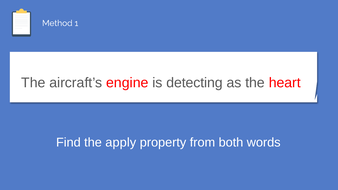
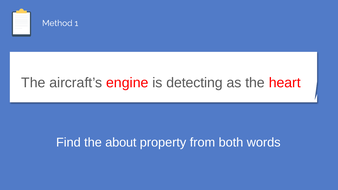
apply: apply -> about
